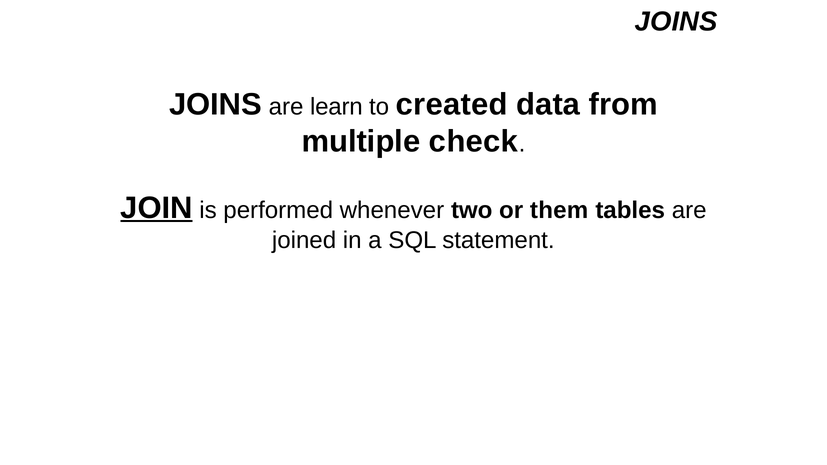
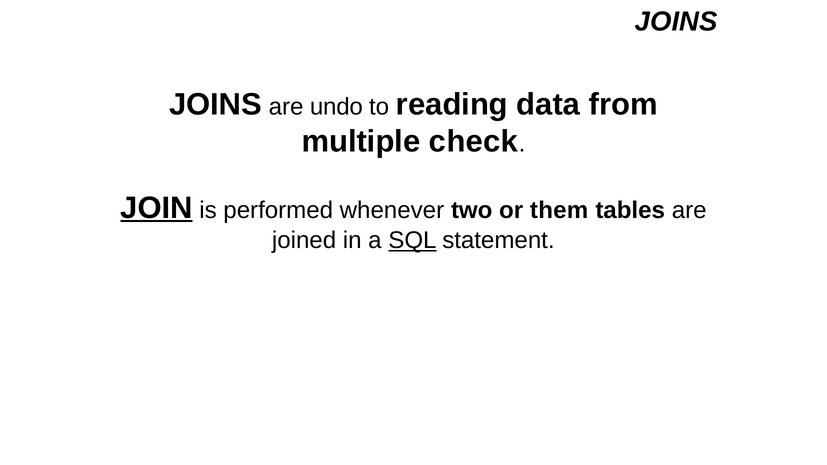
learn: learn -> undo
created: created -> reading
SQL underline: none -> present
